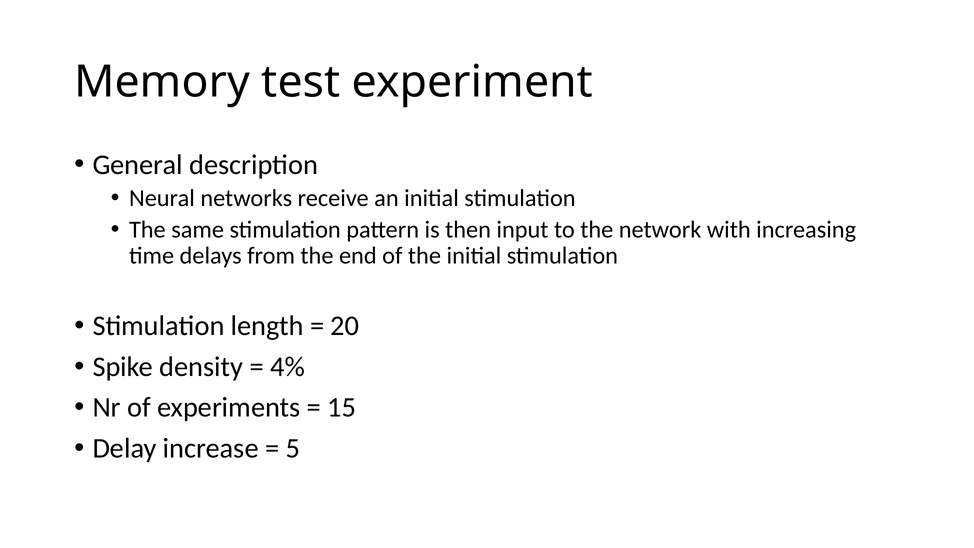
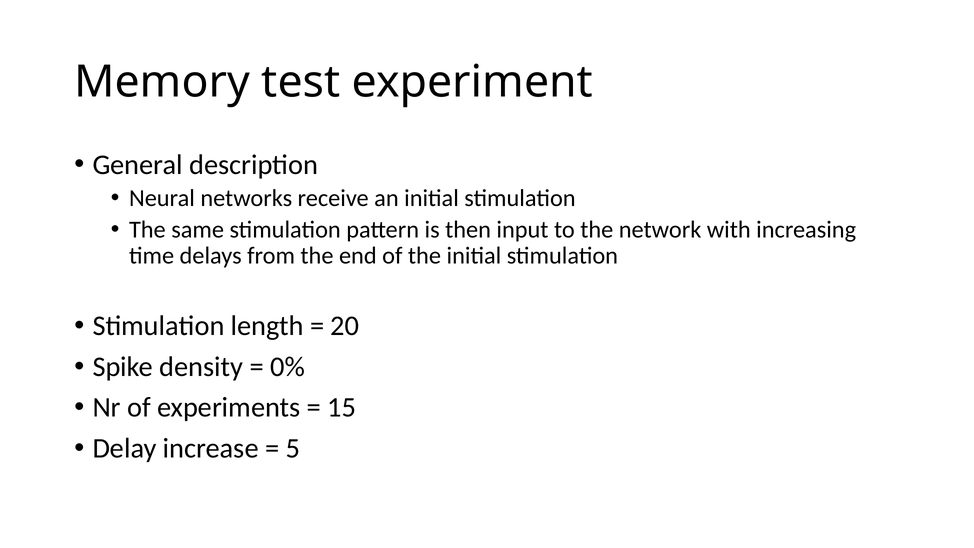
4%: 4% -> 0%
